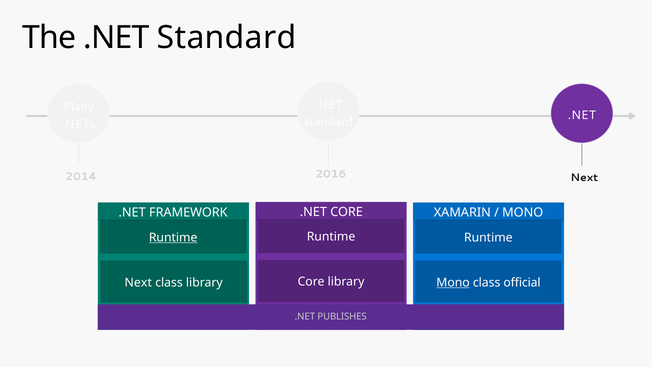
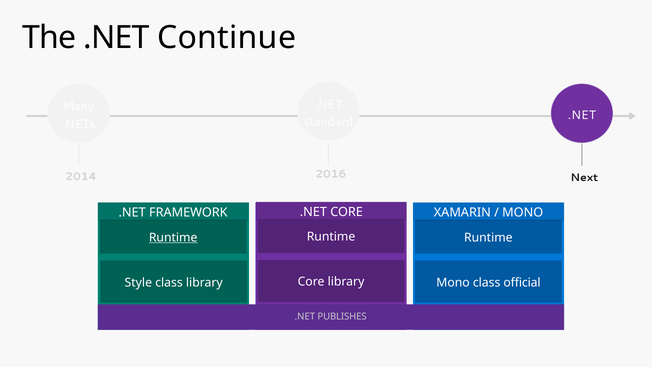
The .NET Standard: Standard -> Continue
Next at (138, 282): Next -> Style
Mono at (453, 282) underline: present -> none
